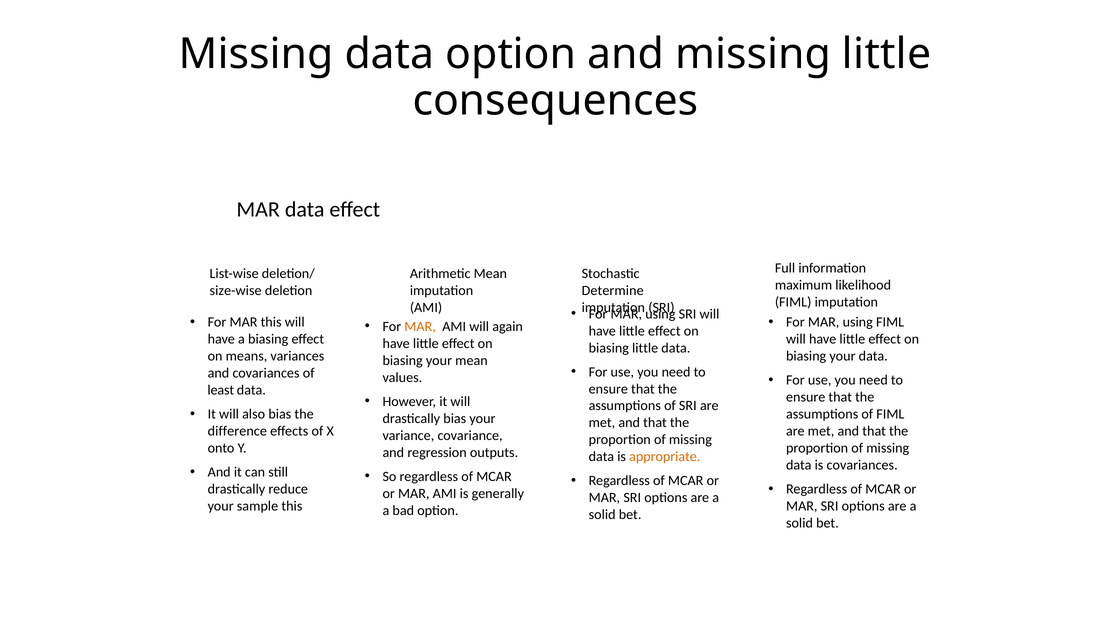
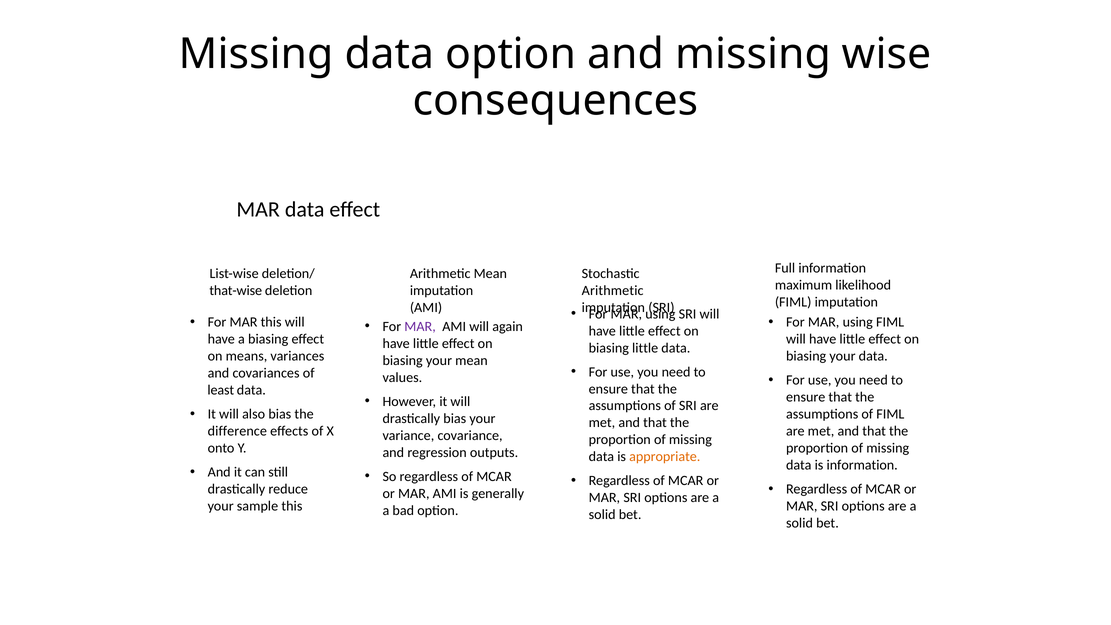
missing little: little -> wise
size-wise: size-wise -> that-wise
Determine at (613, 291): Determine -> Arithmetic
MAR at (420, 326) colour: orange -> purple
is covariances: covariances -> information
